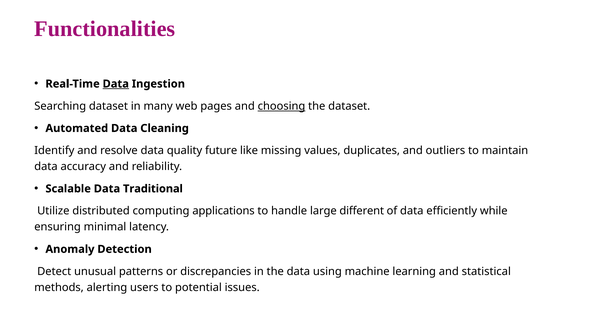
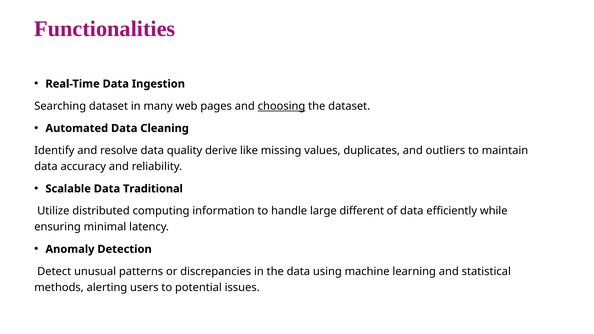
Data at (116, 84) underline: present -> none
future: future -> derive
applications: applications -> information
